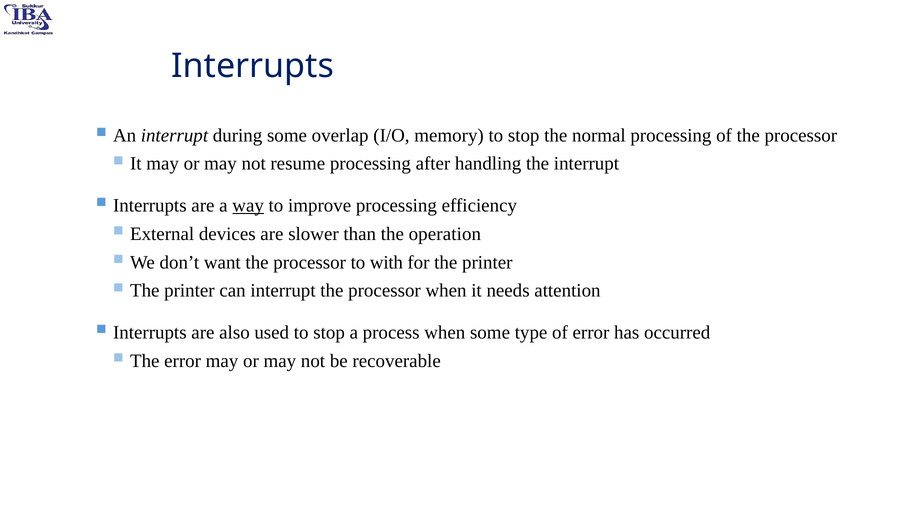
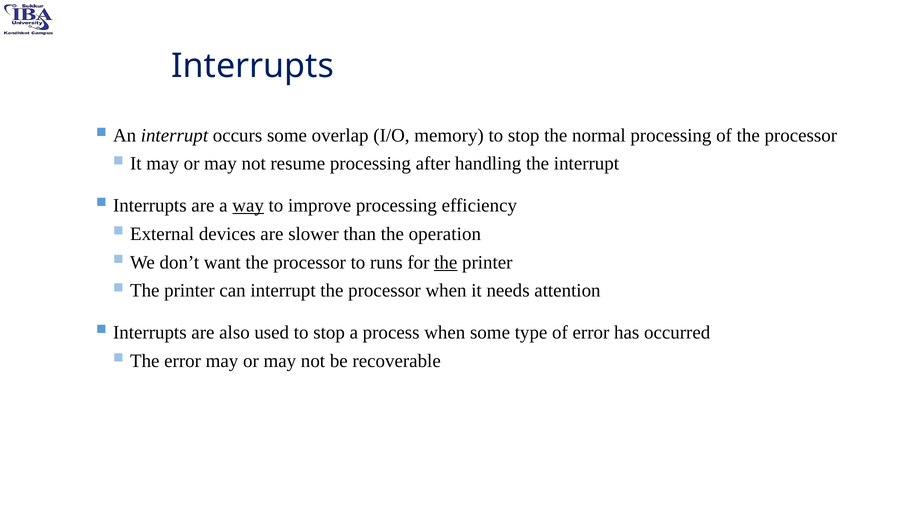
during: during -> occurs
with: with -> runs
the at (446, 262) underline: none -> present
